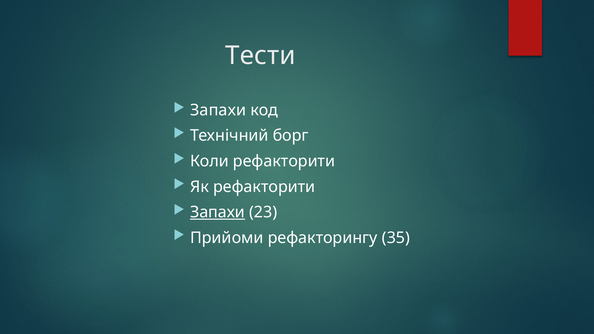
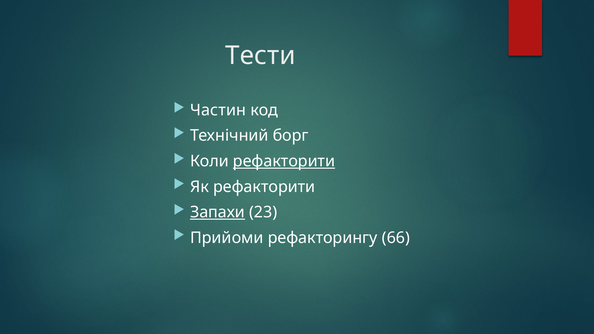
Запахи at (218, 110): Запахи -> Частин
рефакторити at (284, 161) underline: none -> present
35: 35 -> 66
